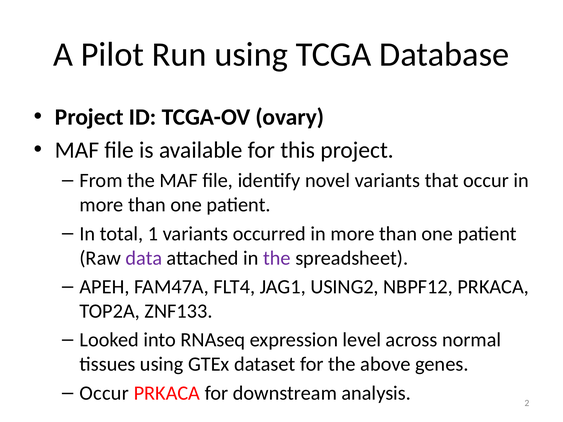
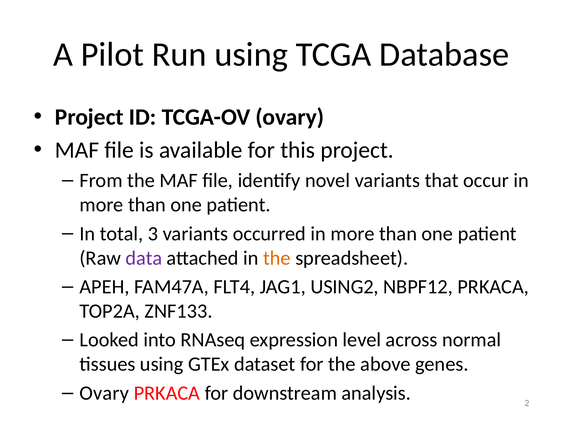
1: 1 -> 3
the at (277, 258) colour: purple -> orange
Occur at (104, 393): Occur -> Ovary
